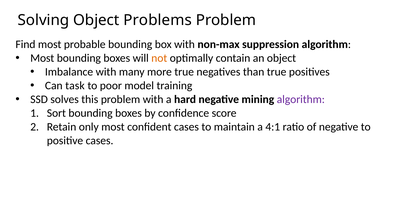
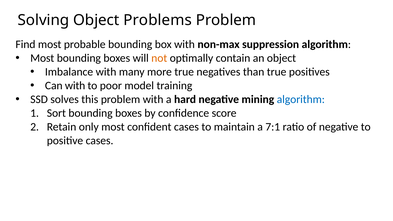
Can task: task -> with
algorithm at (301, 99) colour: purple -> blue
4:1: 4:1 -> 7:1
